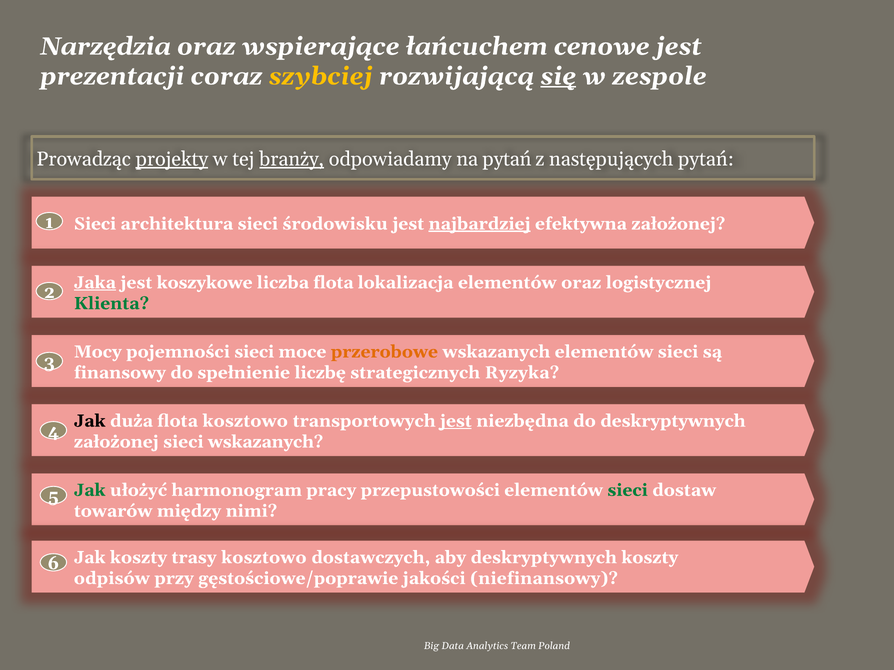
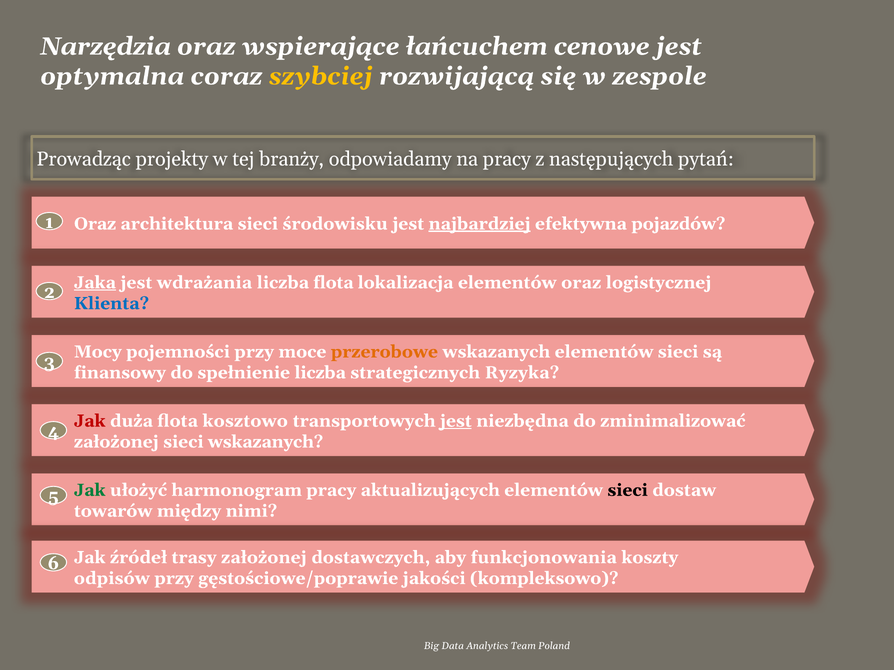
prezentacji: prezentacji -> optymalna
się underline: present -> none
projekty underline: present -> none
branży underline: present -> none
na pytań: pytań -> pracy
Sieci at (95, 224): Sieci -> Oraz
efektywna założonej: założonej -> pojazdów
koszykowe: koszykowe -> wdrażania
Klienta colour: green -> blue
pojemności sieci: sieci -> przy
spełnienie liczbę: liczbę -> liczba
Jak at (90, 421) colour: black -> red
do deskryptywnych: deskryptywnych -> zminimalizować
przepustowości: przepustowości -> aktualizujących
sieci at (628, 490) colour: green -> black
Jak koszty: koszty -> źródeł
trasy kosztowo: kosztowo -> założonej
aby deskryptywnych: deskryptywnych -> funkcjonowania
niefinansowy: niefinansowy -> kompleksowo
